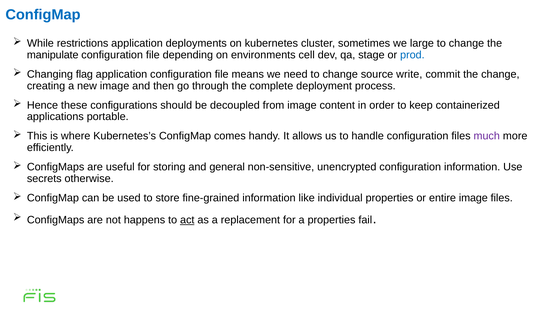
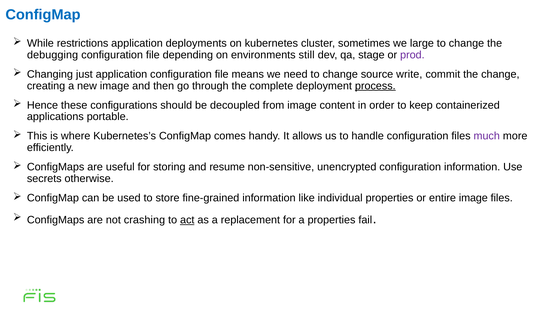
manipulate: manipulate -> debugging
cell: cell -> still
prod colour: blue -> purple
flag: flag -> just
process underline: none -> present
general: general -> resume
happens: happens -> crashing
